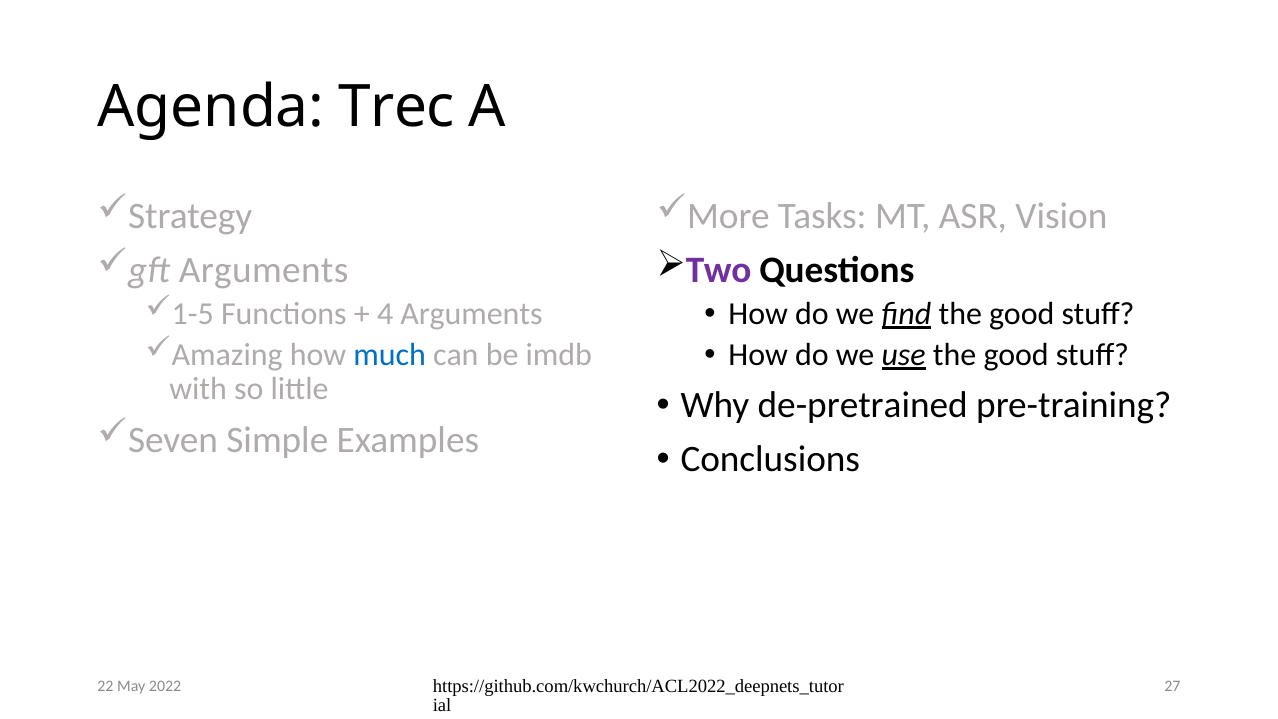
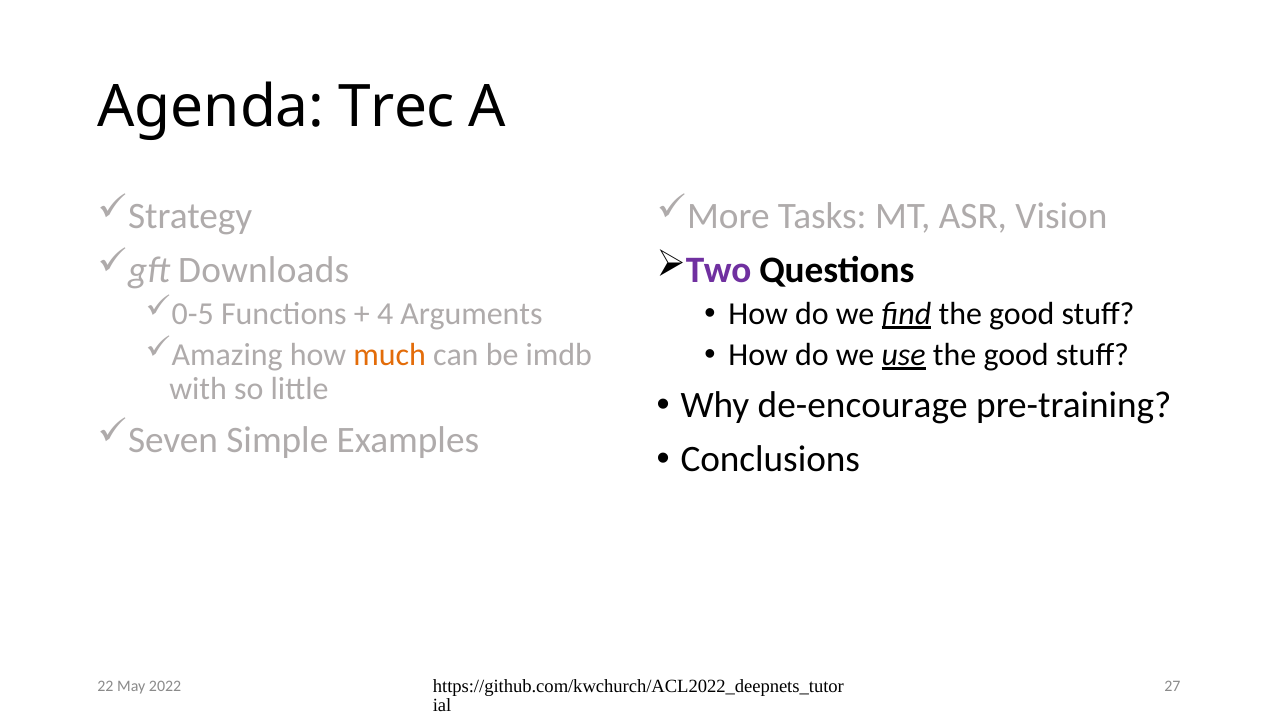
gft Arguments: Arguments -> Downloads
1-5: 1-5 -> 0-5
much colour: blue -> orange
de-pretrained: de-pretrained -> de-encourage
